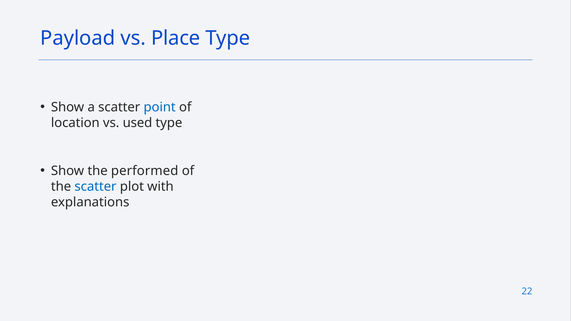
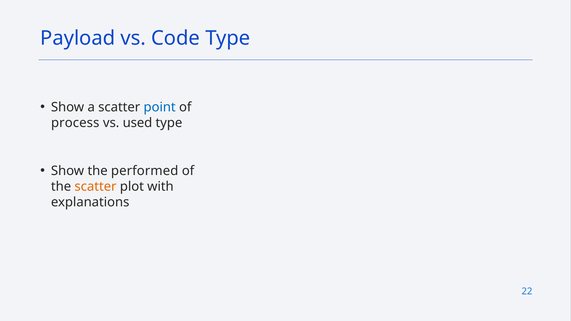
Place: Place -> Code
location: location -> process
scatter at (95, 187) colour: blue -> orange
